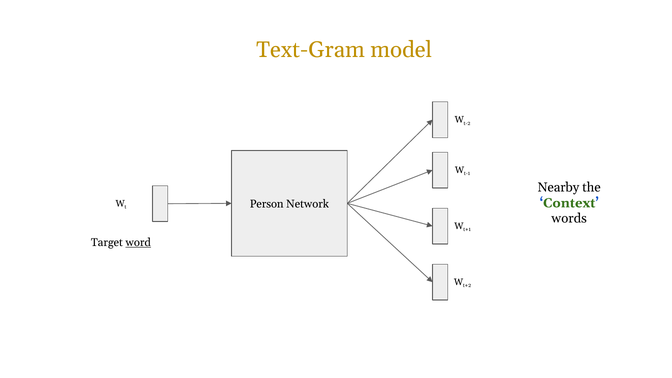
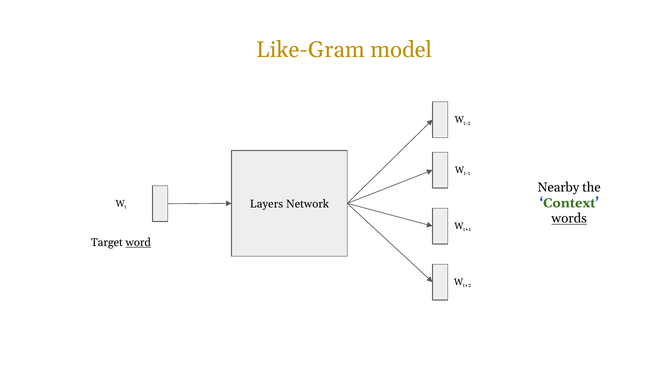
Text-Gram: Text-Gram -> Like-Gram
Person: Person -> Layers
words underline: none -> present
